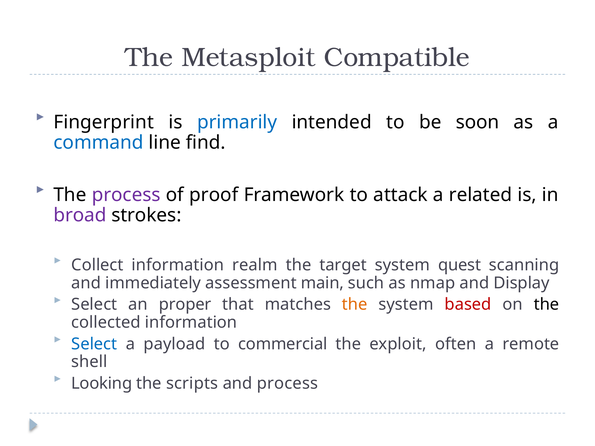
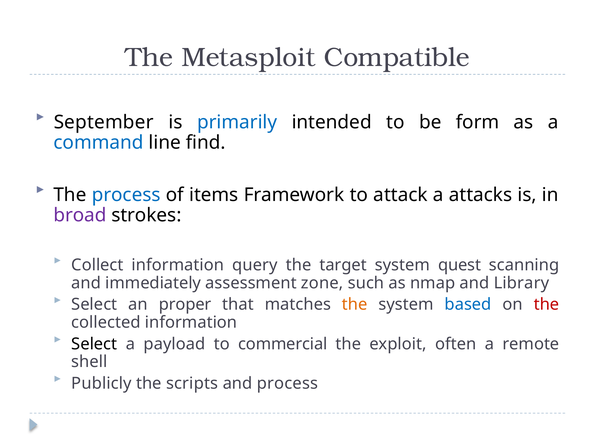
Fingerprint: Fingerprint -> September
soon: soon -> form
process at (126, 195) colour: purple -> blue
proof: proof -> items
related: related -> attacks
realm: realm -> query
main: main -> zone
Display: Display -> Library
based colour: red -> blue
the at (546, 305) colour: black -> red
Select at (94, 344) colour: blue -> black
Looking: Looking -> Publicly
